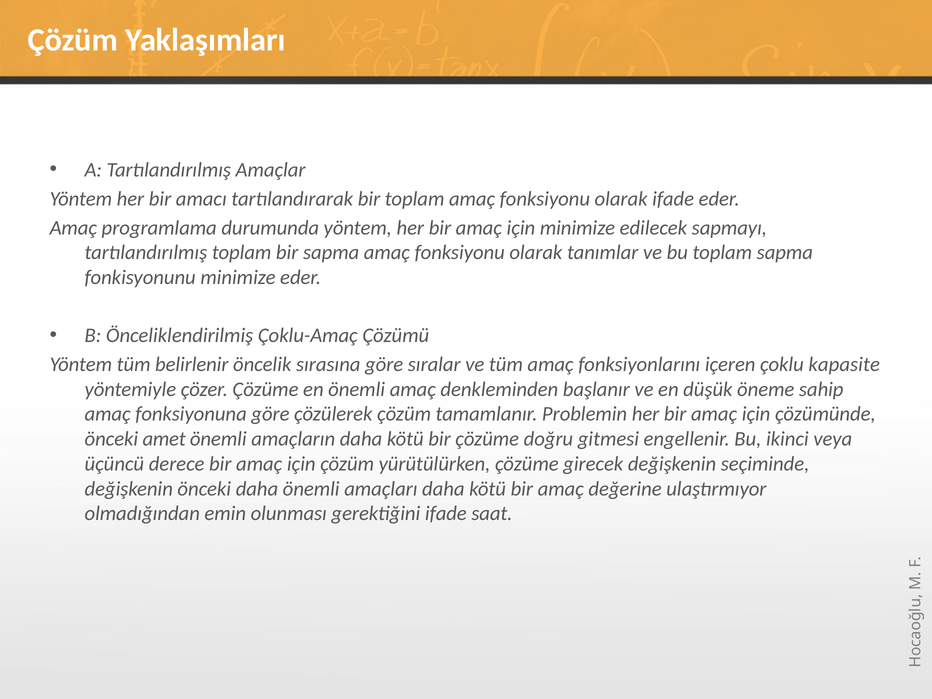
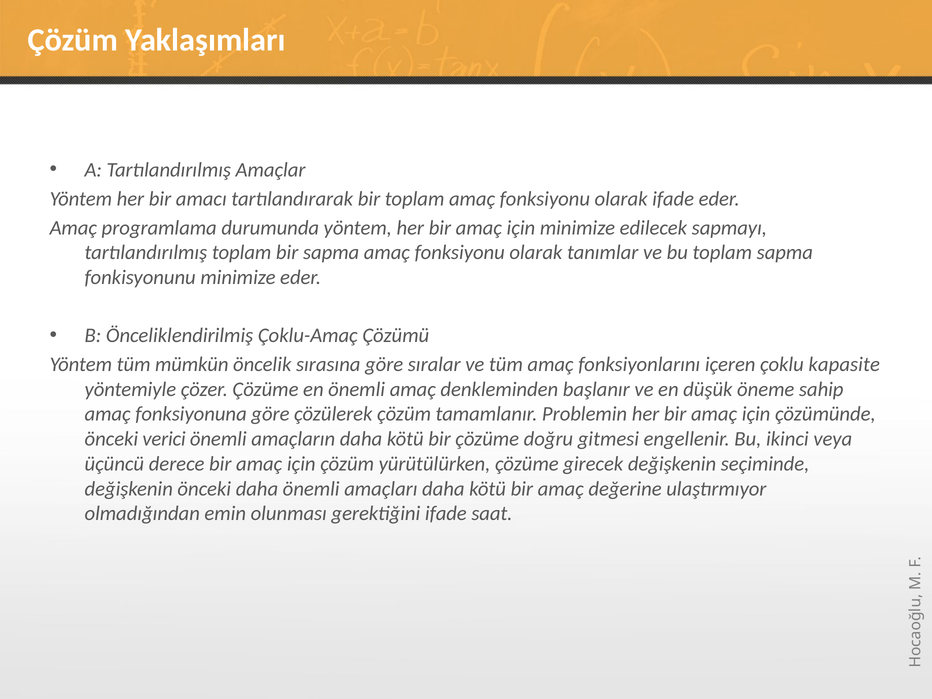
belirlenir: belirlenir -> mümkün
amet: amet -> verici
